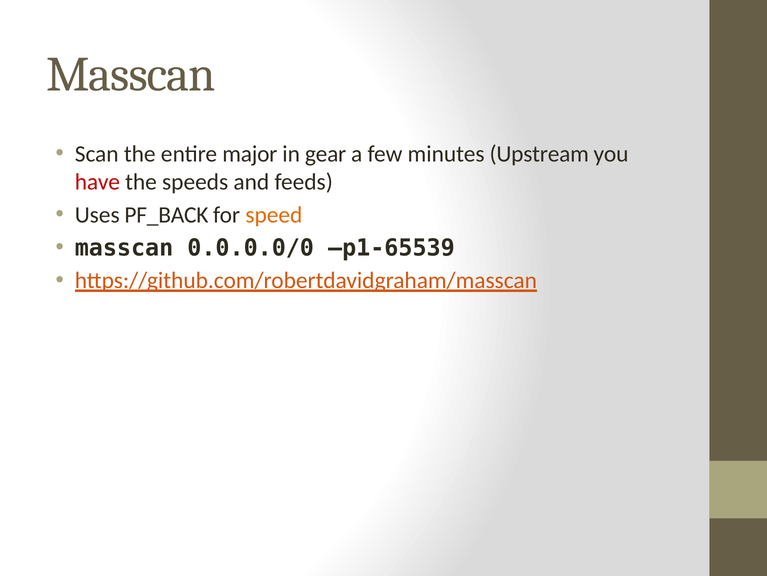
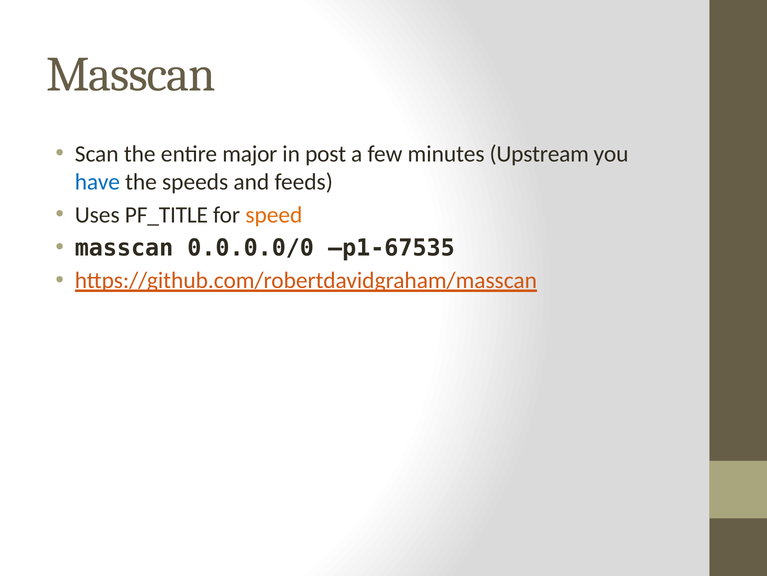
gear: gear -> post
have colour: red -> blue
PF_BACK: PF_BACK -> PF_TITLE
p1-65539: p1-65539 -> p1-67535
